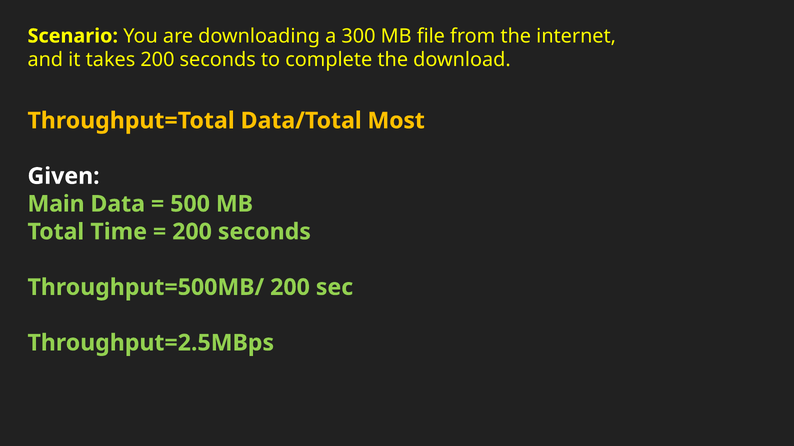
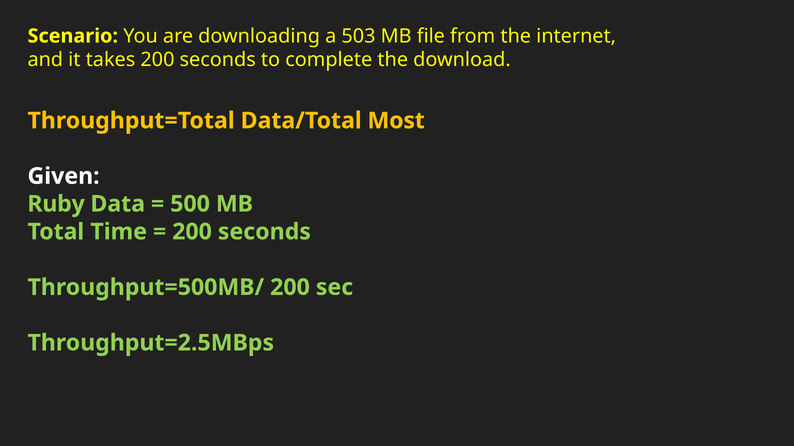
300: 300 -> 503
Main: Main -> Ruby
